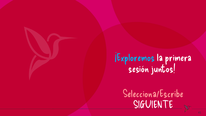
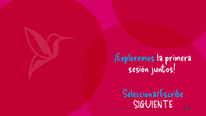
Selecciona/Escribe colour: pink -> light blue
